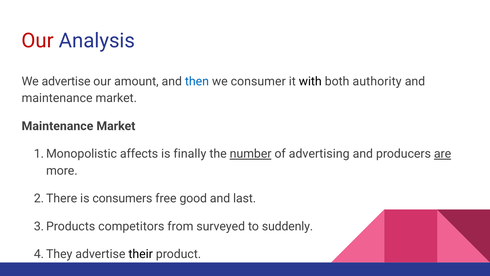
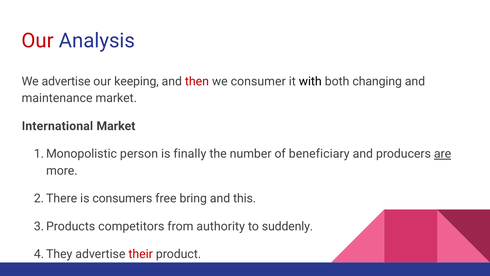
amount: amount -> keeping
then colour: blue -> red
authority: authority -> changing
Maintenance at (57, 126): Maintenance -> International
affects: affects -> person
number underline: present -> none
advertising: advertising -> beneficiary
good: good -> bring
last: last -> this
surveyed: surveyed -> authority
their colour: black -> red
